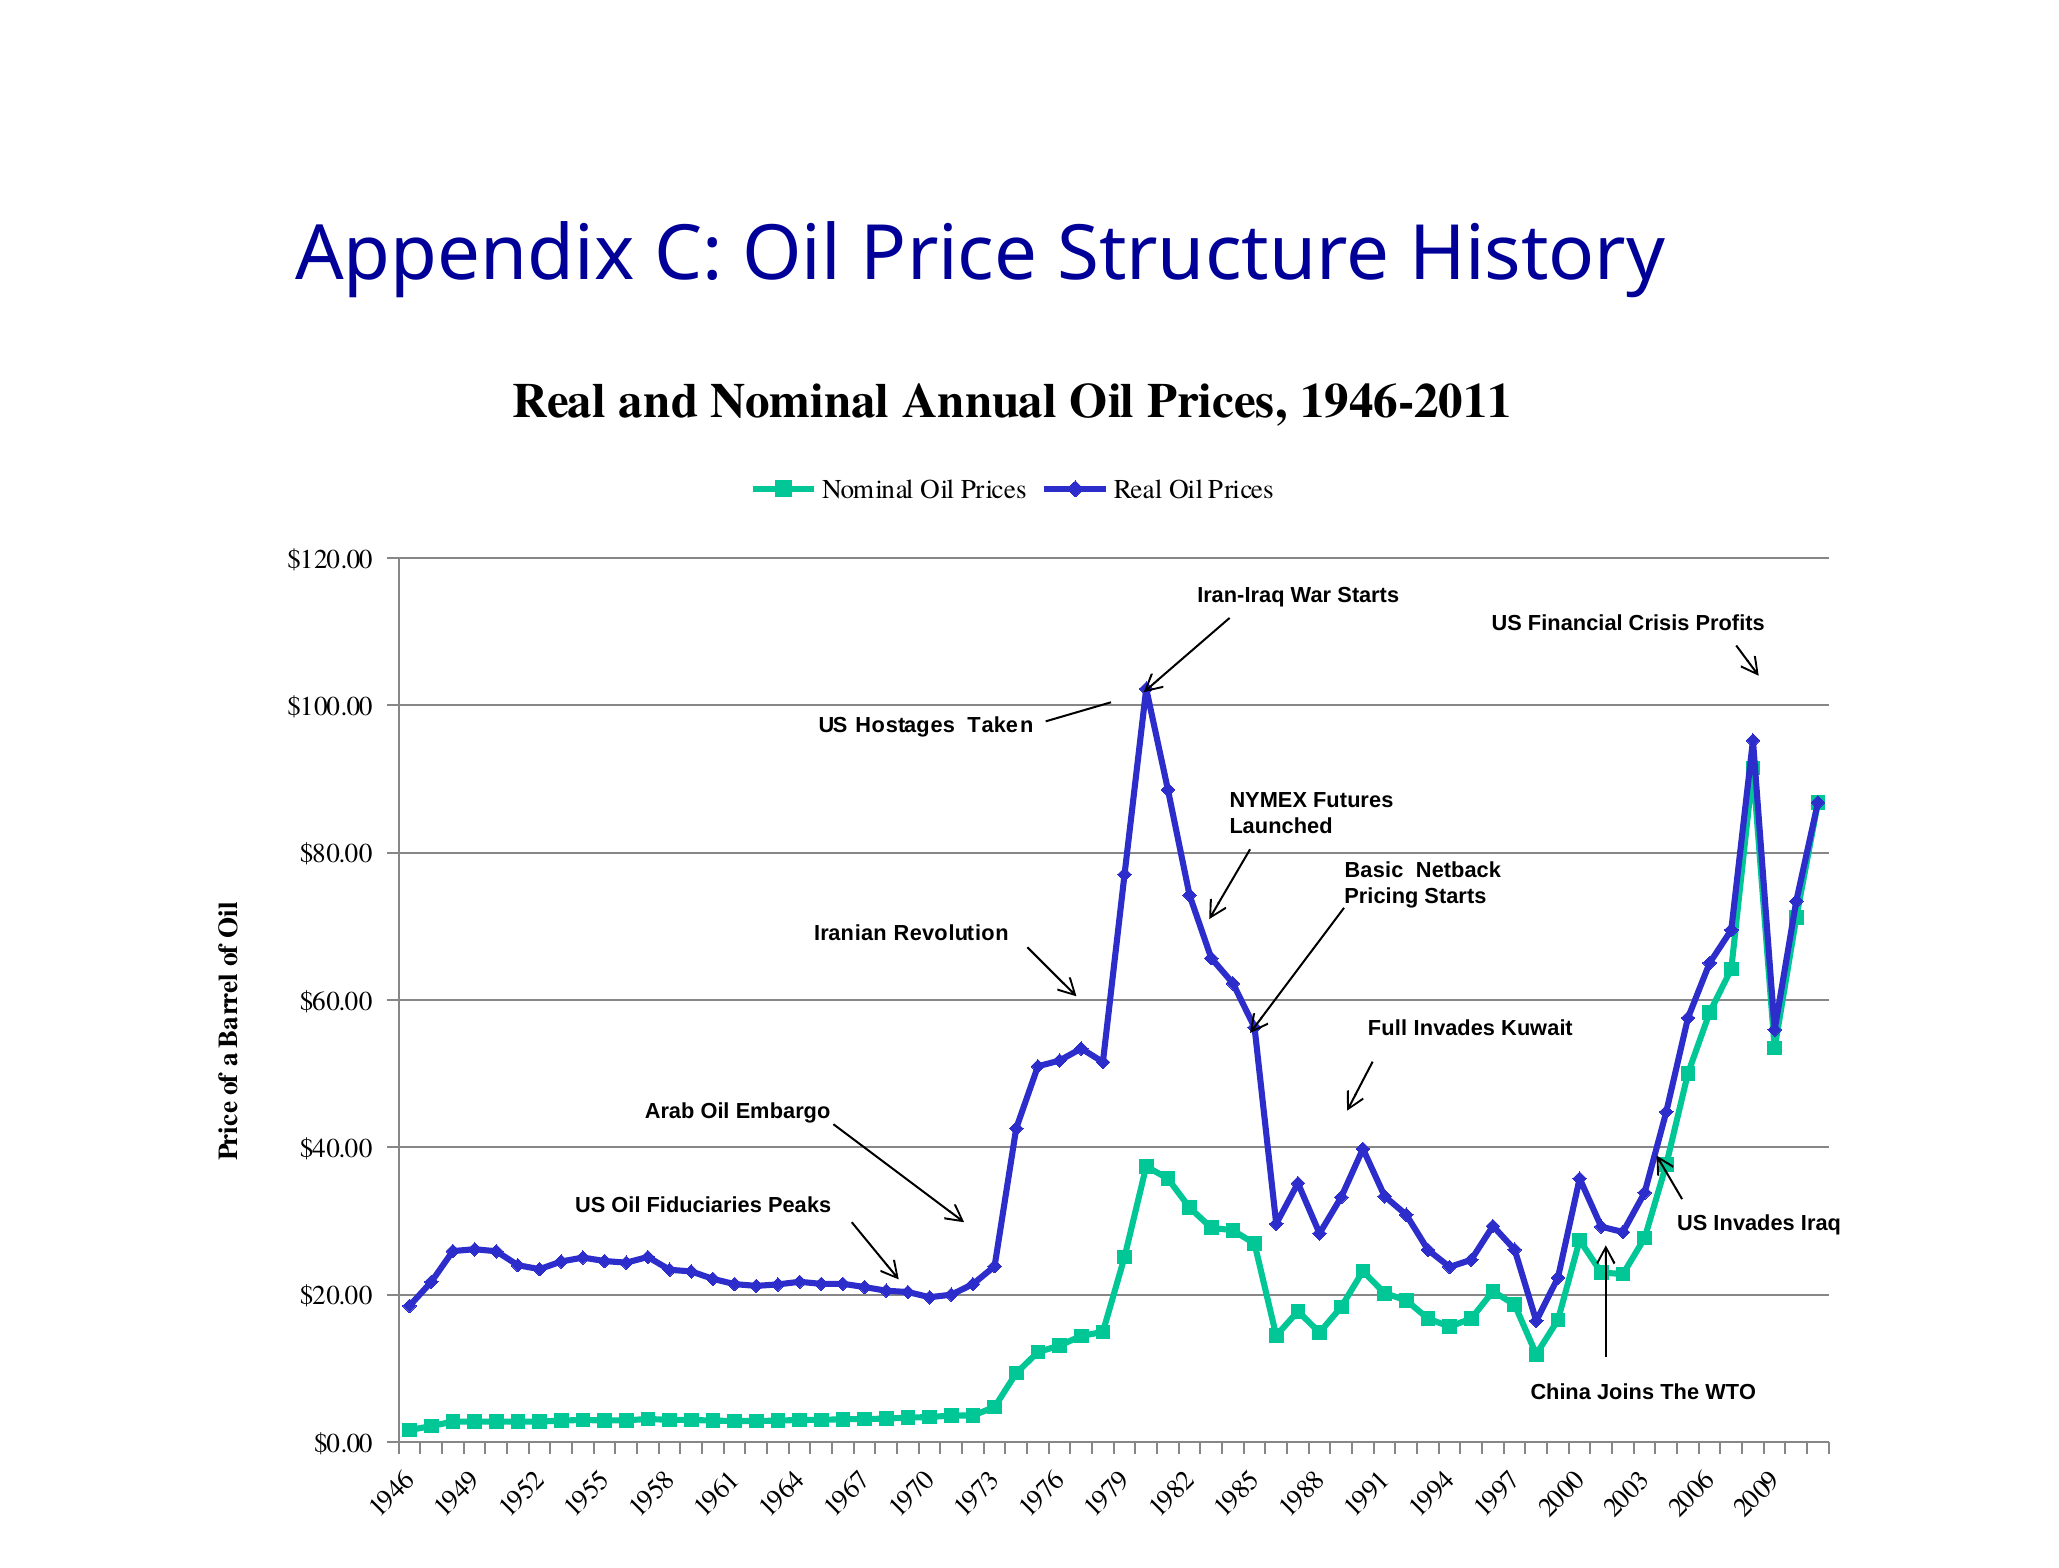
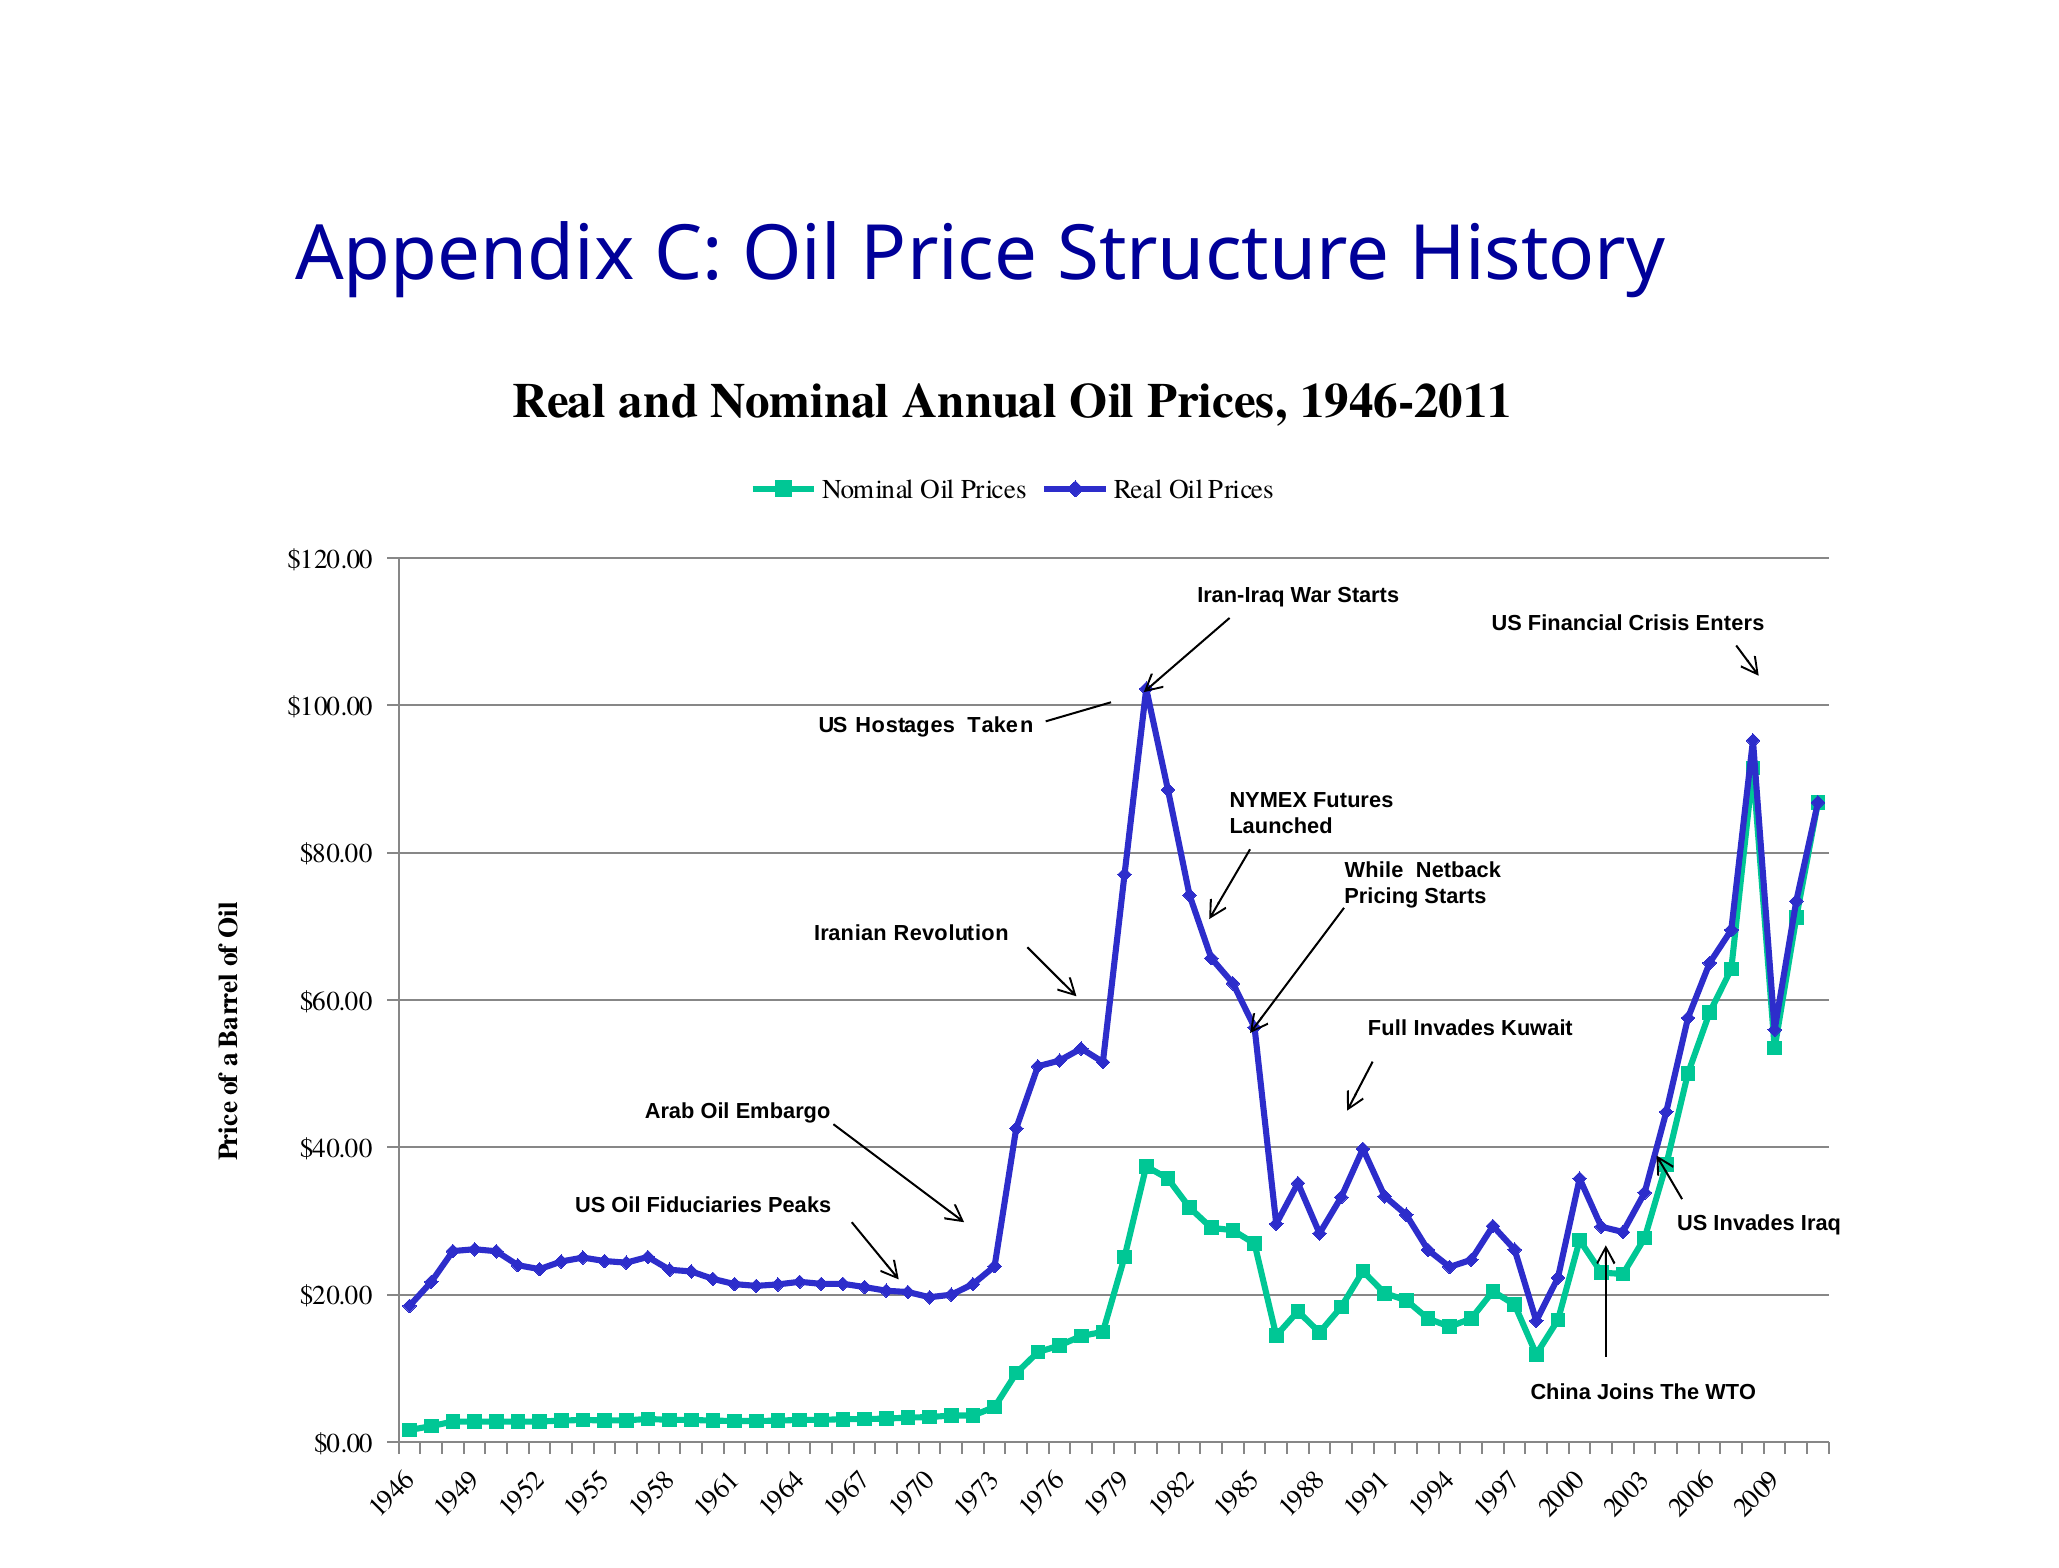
Profits: Profits -> Enters
Basic: Basic -> While
